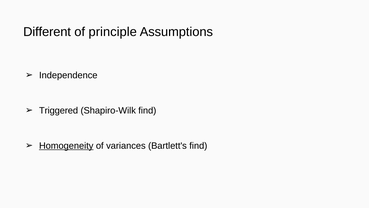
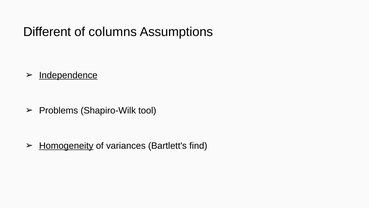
principle: principle -> columns
Independence underline: none -> present
Triggered: Triggered -> Problems
Shapiro-Wilk find: find -> tool
